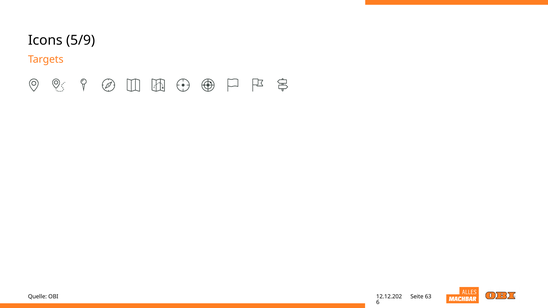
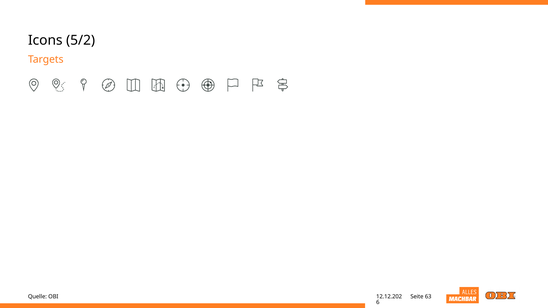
5/9: 5/9 -> 5/2
